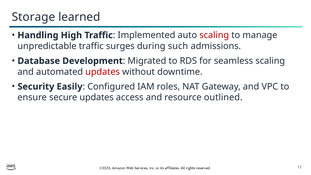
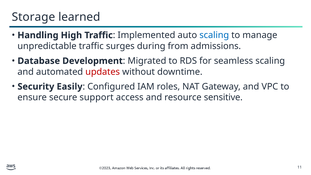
scaling at (214, 35) colour: red -> blue
such: such -> from
secure updates: updates -> support
outlined: outlined -> sensitive
